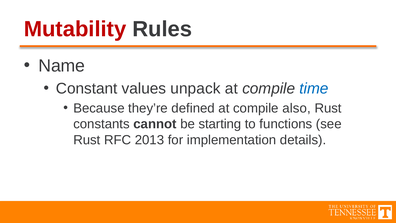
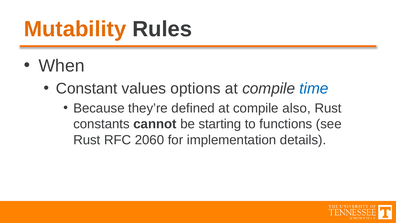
Mutability colour: red -> orange
Name: Name -> When
unpack: unpack -> options
2013: 2013 -> 2060
